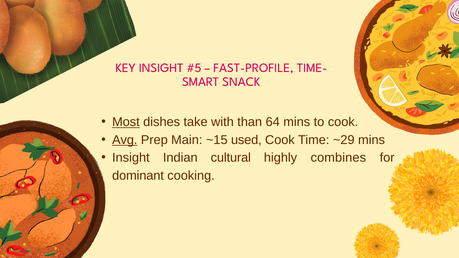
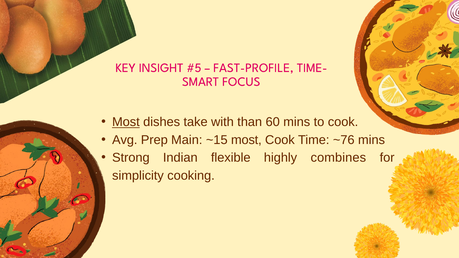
SNACK: SNACK -> FOCUS
64: 64 -> 60
Avg underline: present -> none
~15 used: used -> most
~29: ~29 -> ~76
Insight at (131, 158): Insight -> Strong
cultural: cultural -> flexible
dominant: dominant -> simplicity
